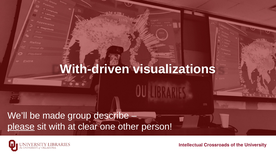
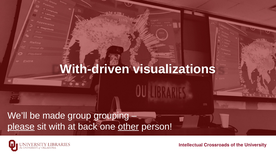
describe: describe -> grouping
clear: clear -> back
other underline: none -> present
